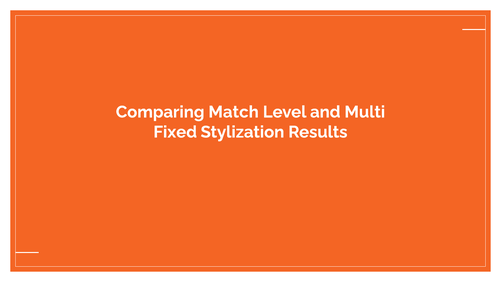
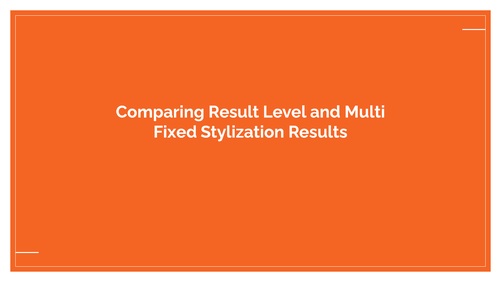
Match: Match -> Result
